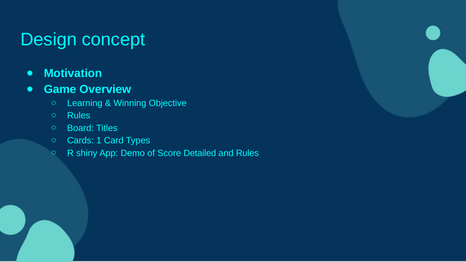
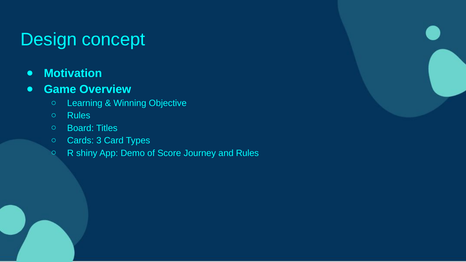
1: 1 -> 3
Detailed: Detailed -> Journey
